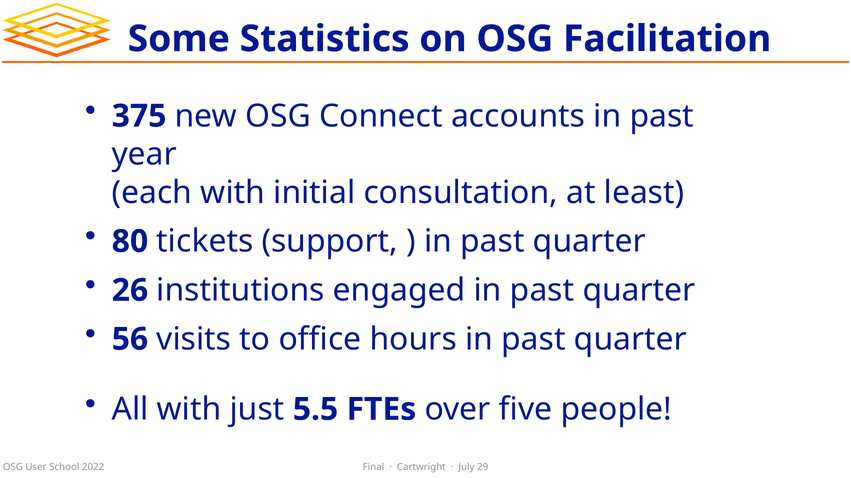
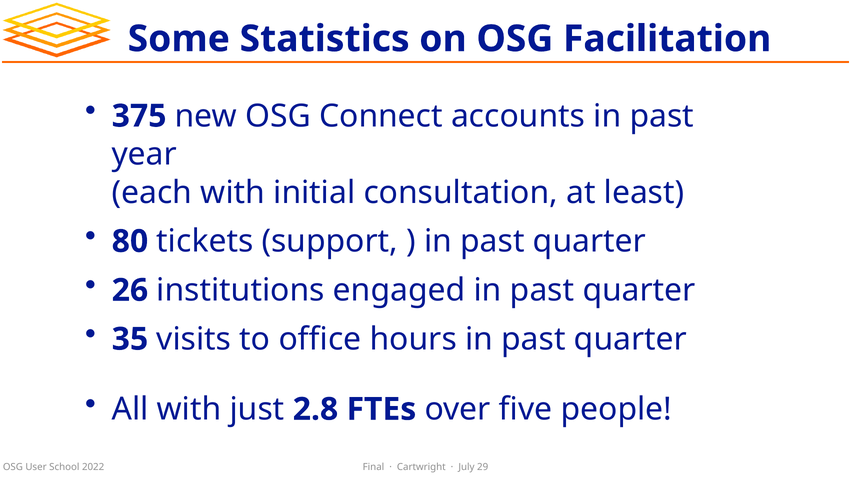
56: 56 -> 35
5.5: 5.5 -> 2.8
